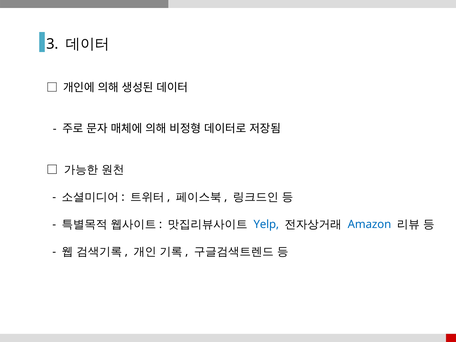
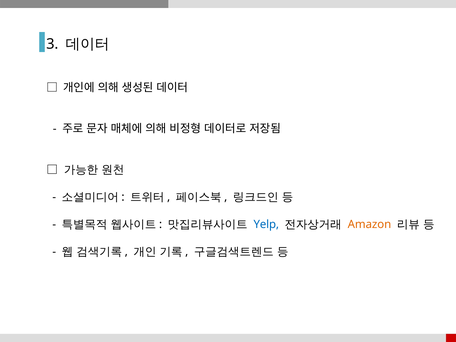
Amazon colour: blue -> orange
